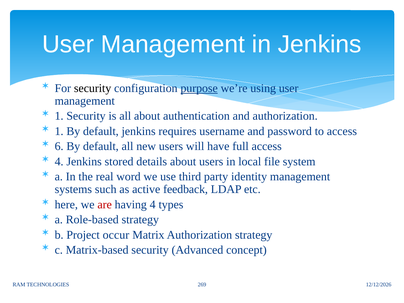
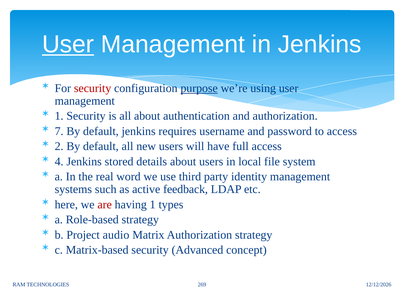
User at (68, 44) underline: none -> present
security at (93, 88) colour: black -> red
1 at (59, 131): 1 -> 7
6: 6 -> 2
having 4: 4 -> 1
occur: occur -> audio
